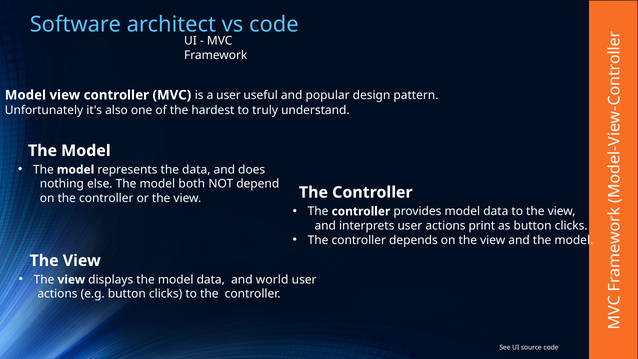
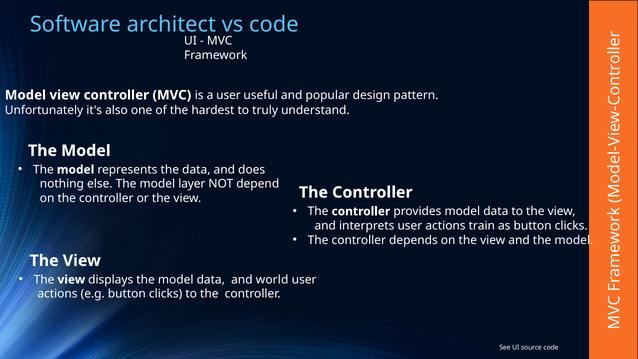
both: both -> layer
print: print -> train
